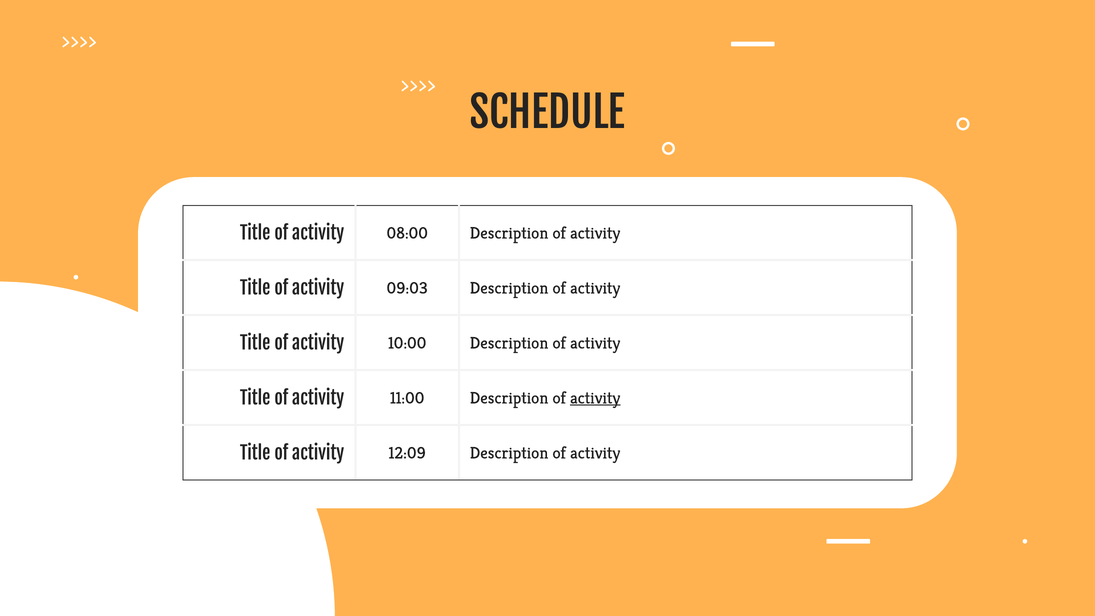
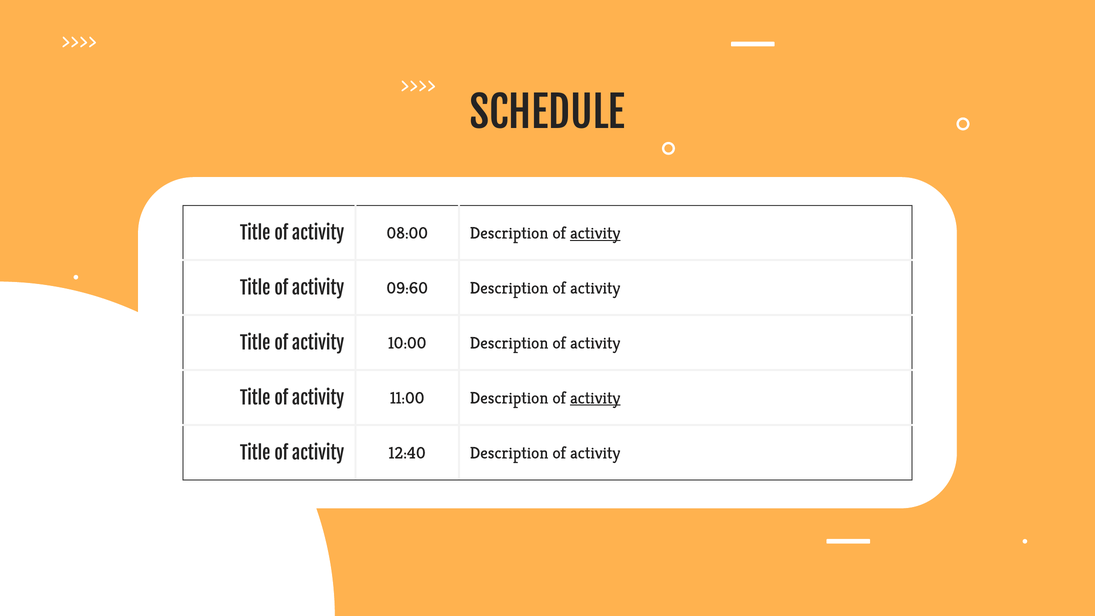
activity at (595, 233) underline: none -> present
09:03: 09:03 -> 09:60
12:09: 12:09 -> 12:40
